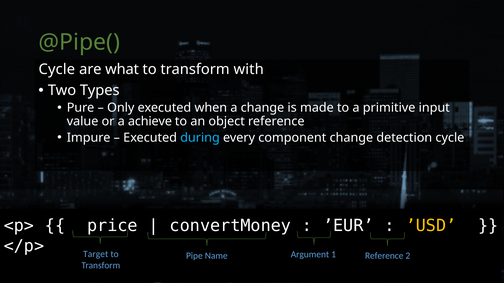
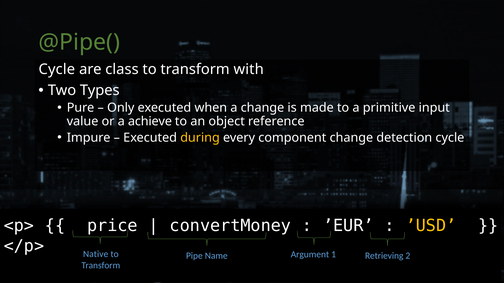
what: what -> class
during colour: light blue -> yellow
Target: Target -> Native
1 Reference: Reference -> Retrieving
